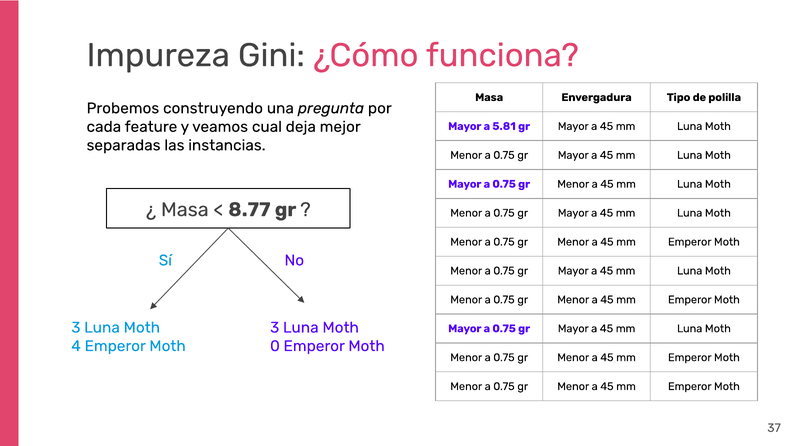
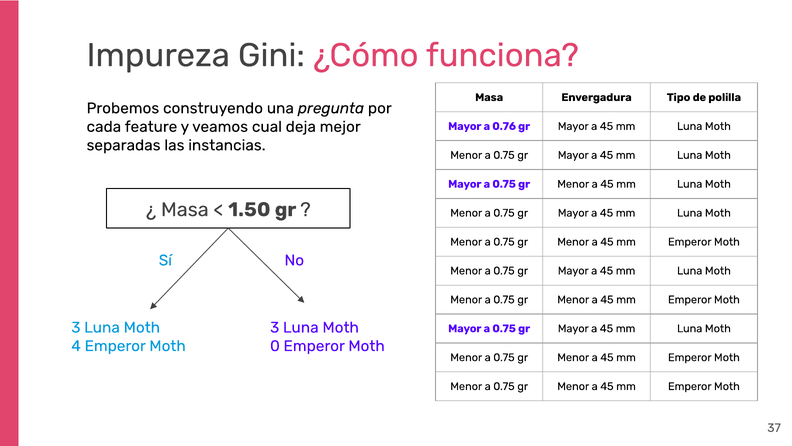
5.81: 5.81 -> 0.76
8.77: 8.77 -> 1.50
